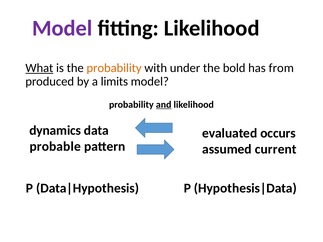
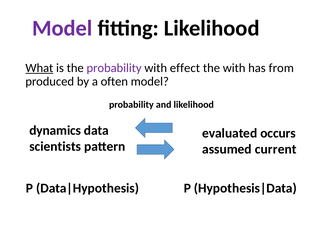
probability at (114, 68) colour: orange -> purple
under: under -> effect
the bold: bold -> with
limits: limits -> often
and underline: present -> none
probable: probable -> scientists
